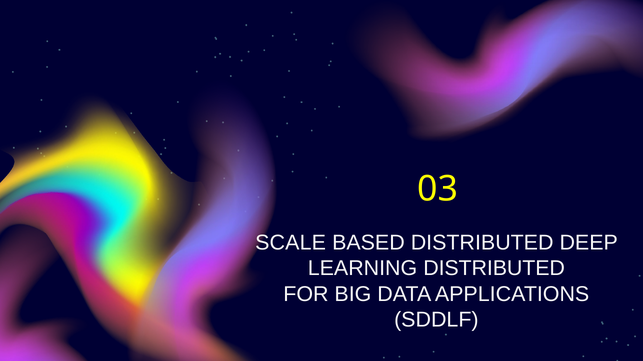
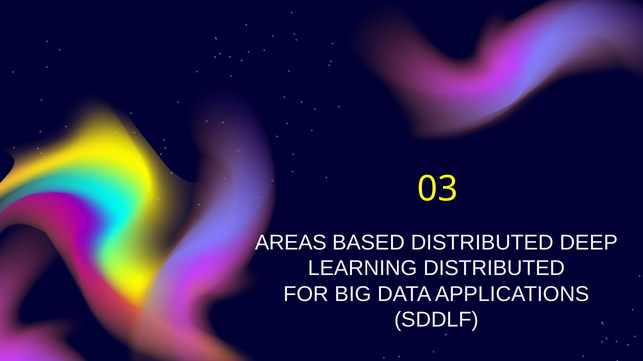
SCALE: SCALE -> AREAS
